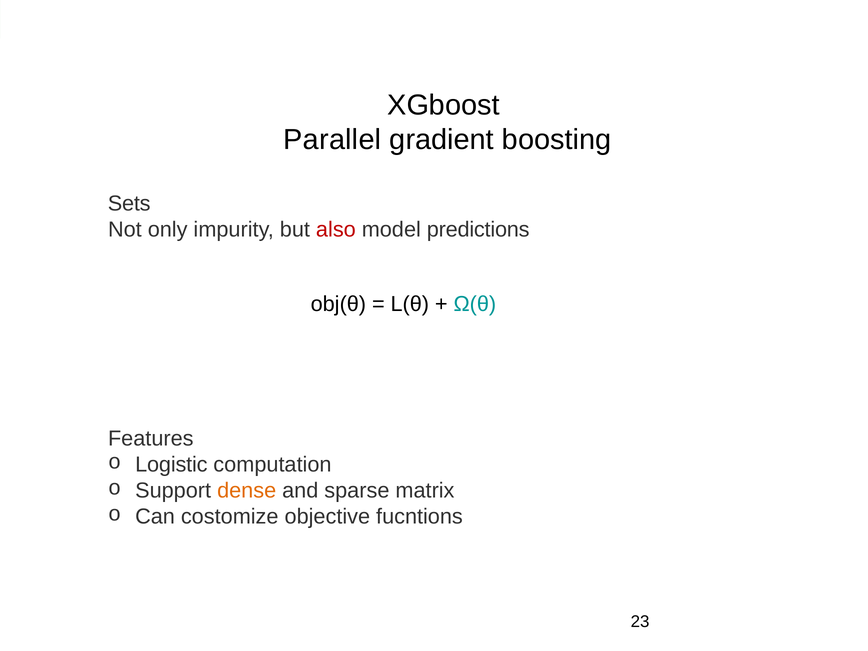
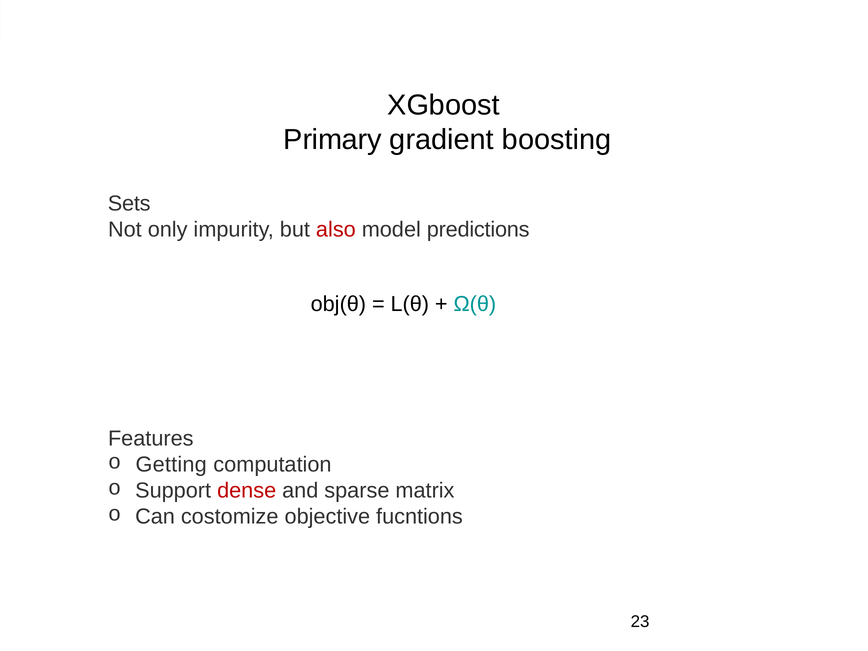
Parallel: Parallel -> Primary
Logistic: Logistic -> Getting
dense colour: orange -> red
